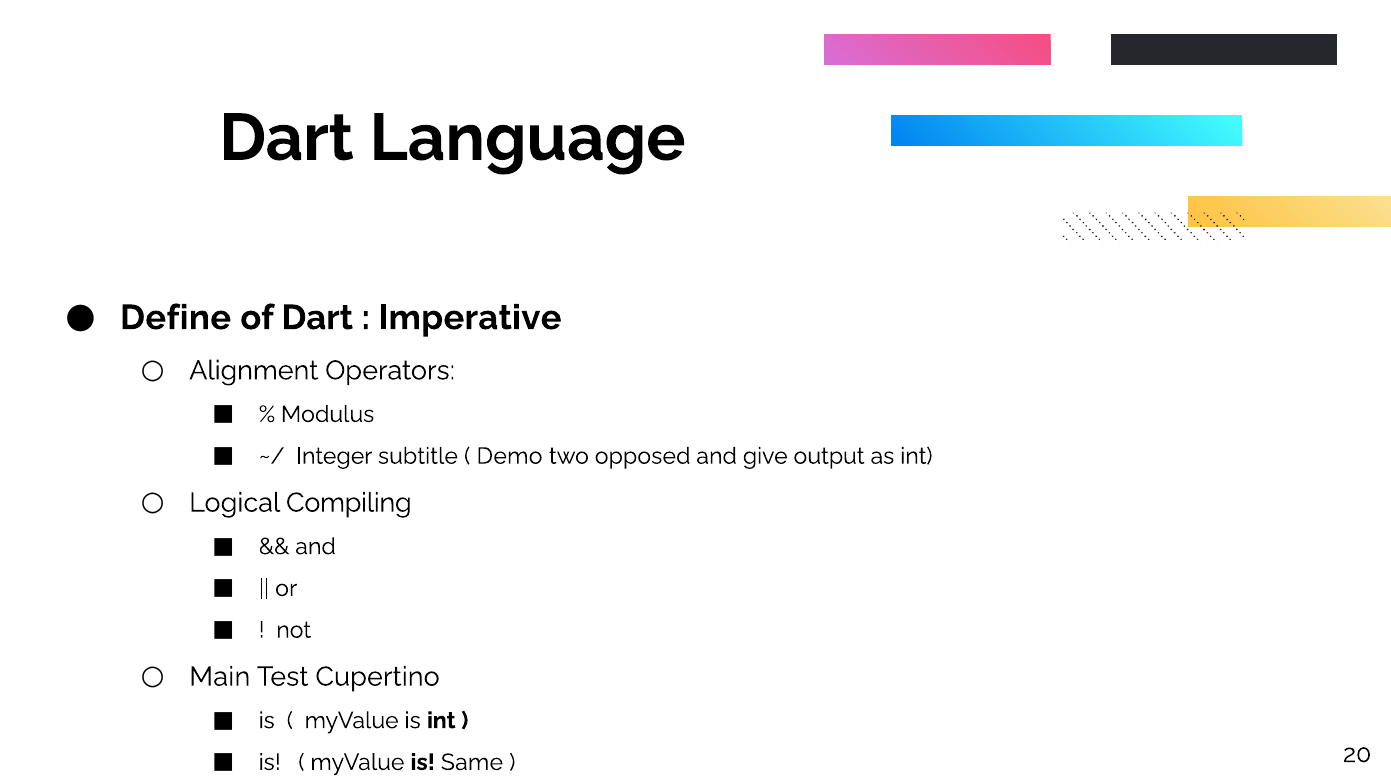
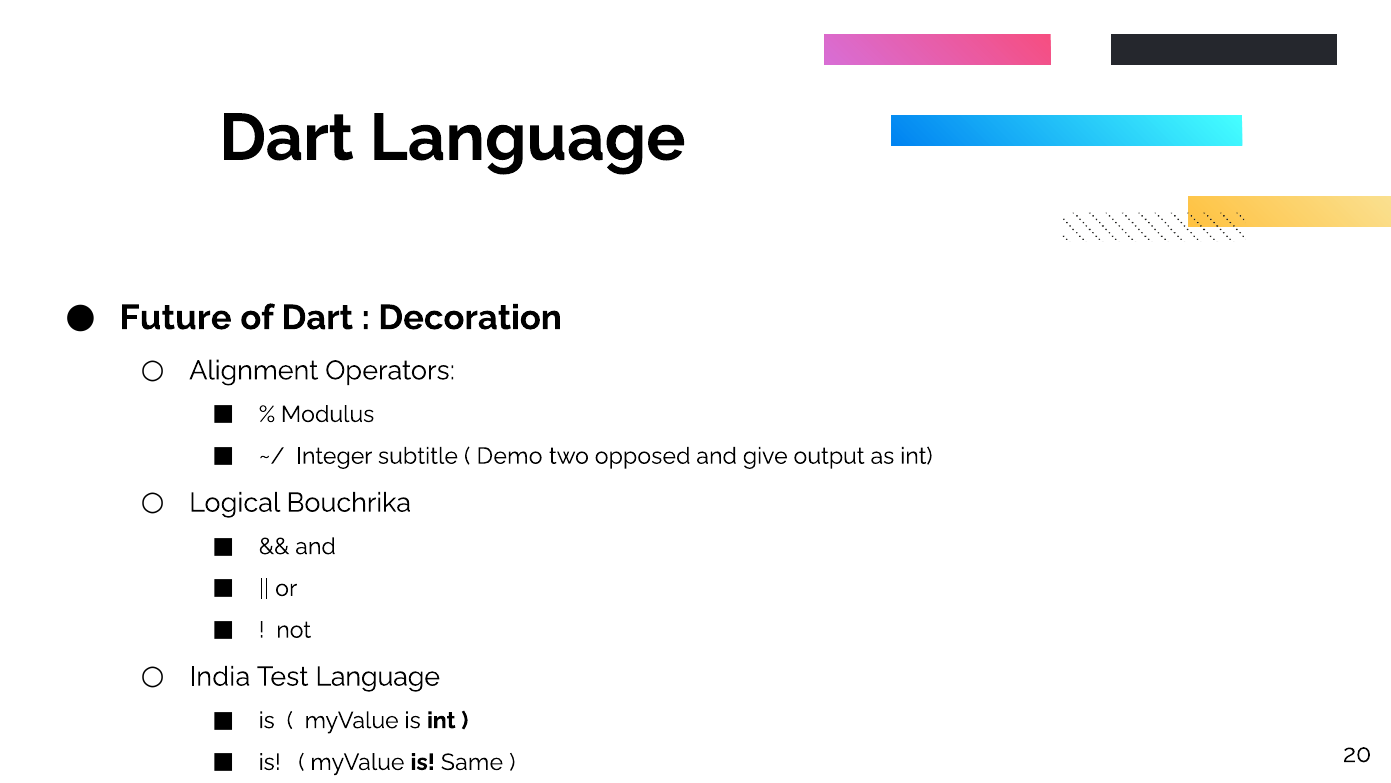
Define: Define -> Future
Imperative: Imperative -> Decoration
Compiling: Compiling -> Bouchrika
Main: Main -> India
Test Cupertino: Cupertino -> Language
